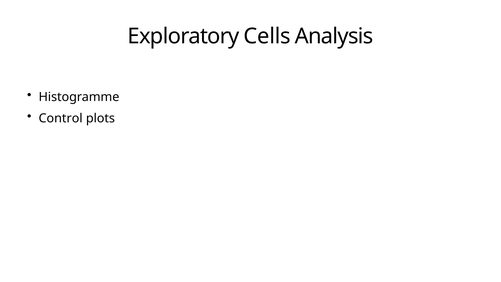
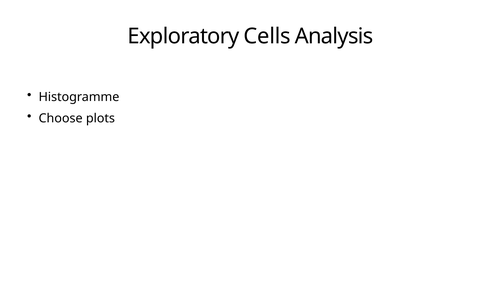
Control: Control -> Choose
